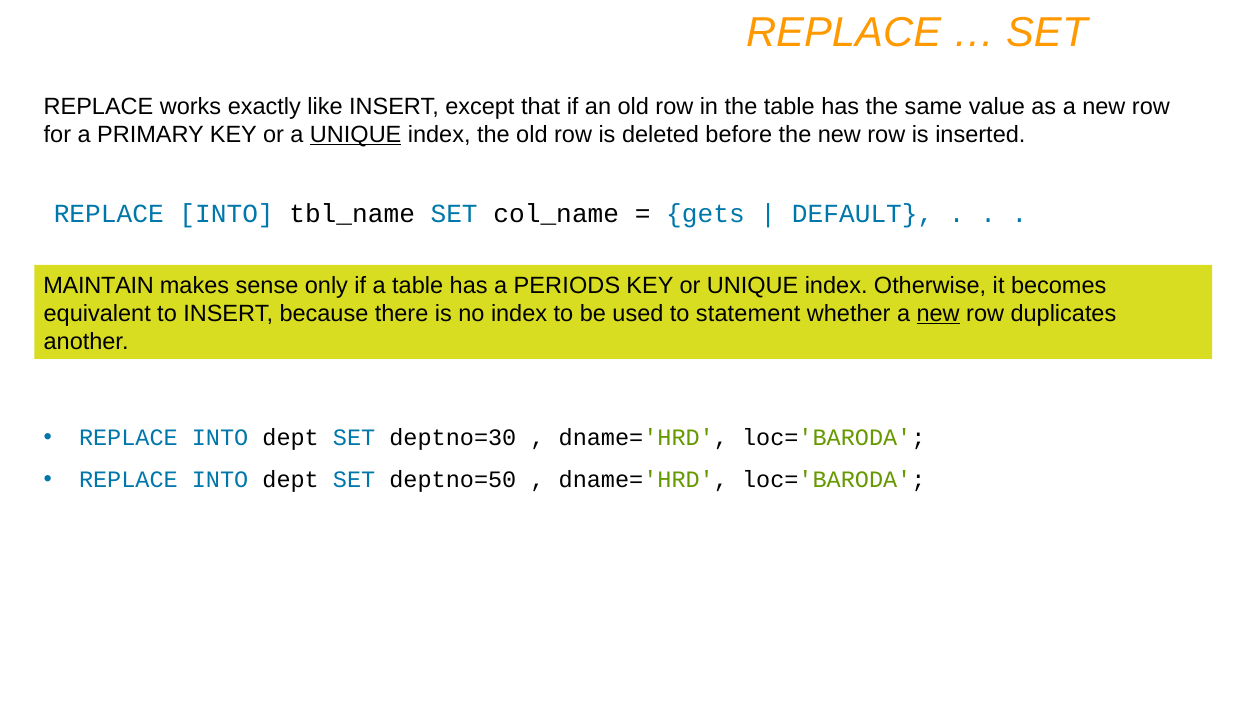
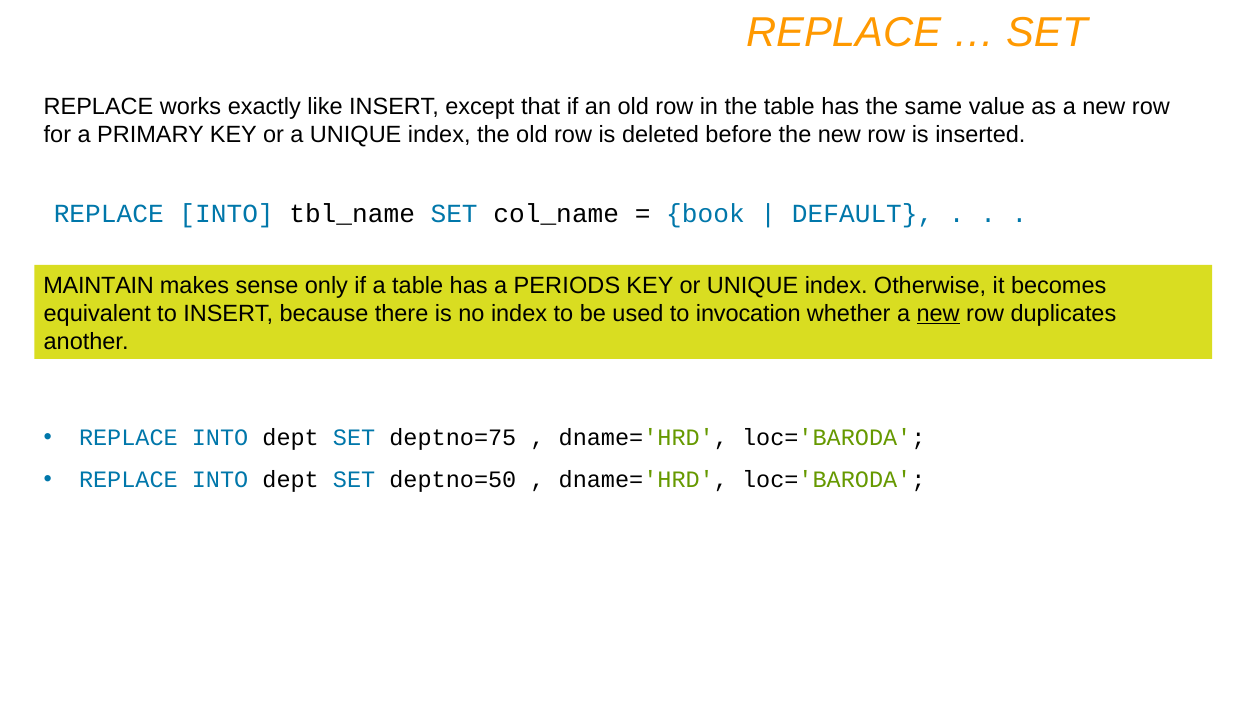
UNIQUE at (356, 135) underline: present -> none
gets: gets -> book
statement: statement -> invocation
deptno=30: deptno=30 -> deptno=75
